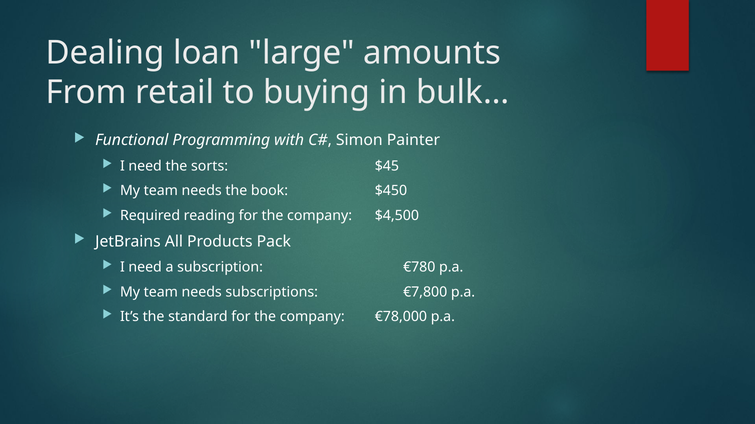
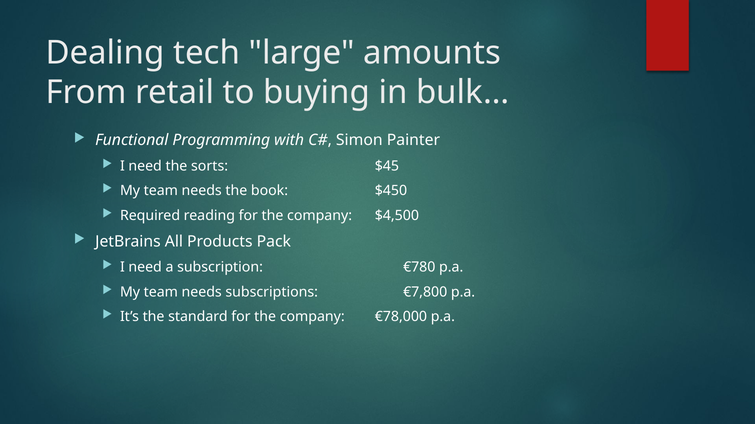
loan: loan -> tech
